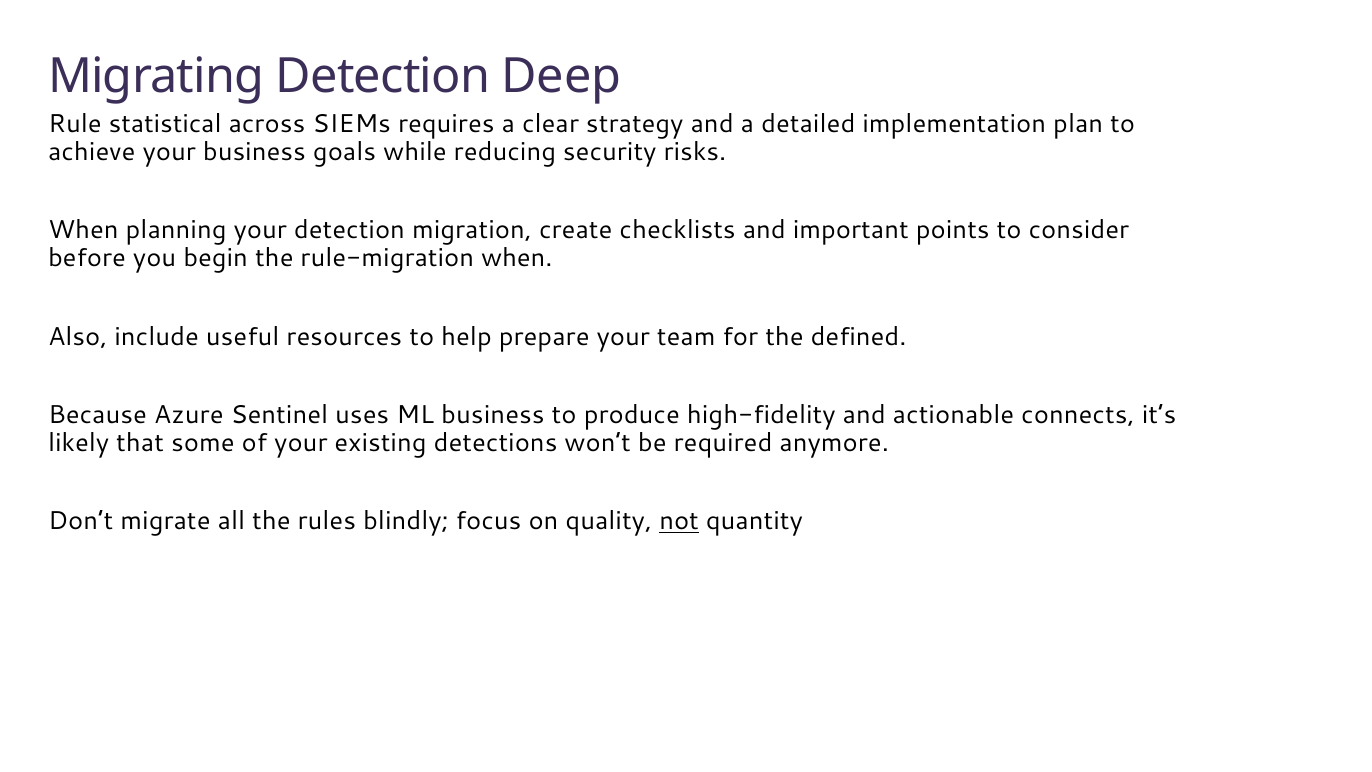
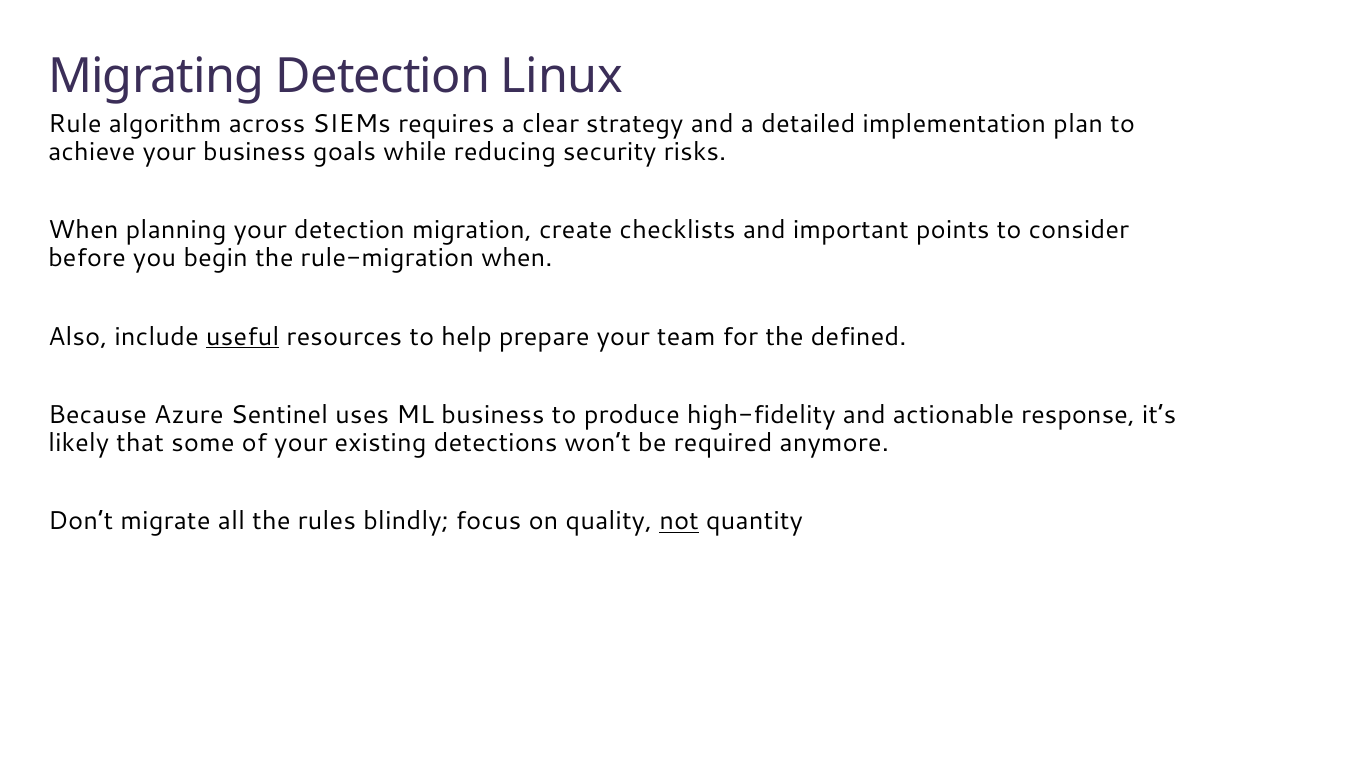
Deep: Deep -> Linux
statistical: statistical -> algorithm
useful underline: none -> present
connects: connects -> response
